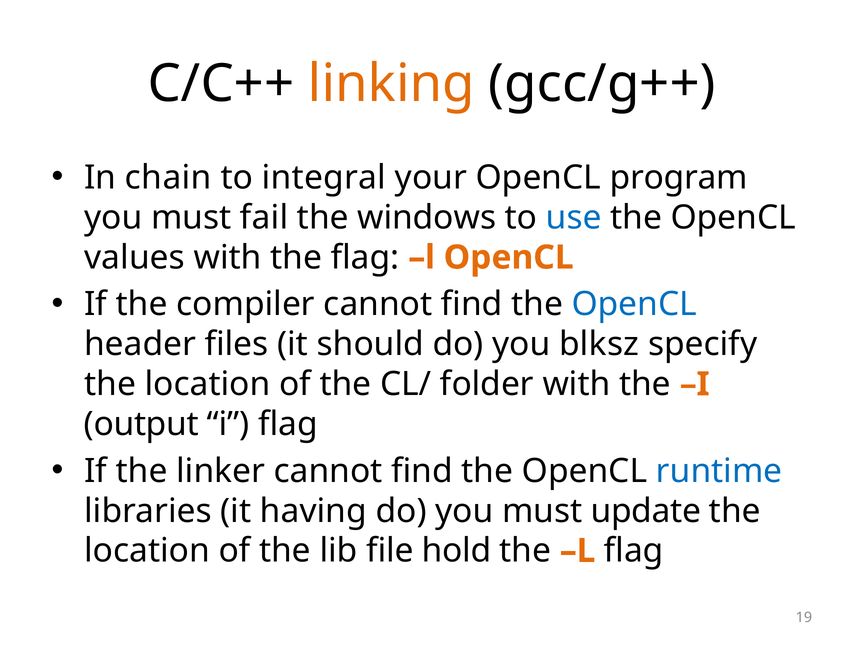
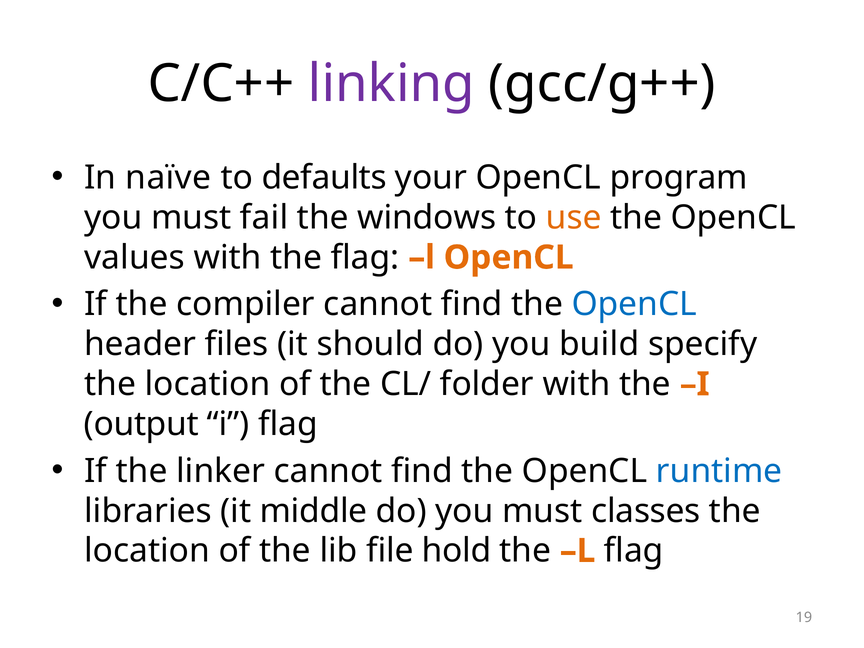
linking colour: orange -> purple
chain: chain -> naïve
integral: integral -> defaults
use colour: blue -> orange
blksz: blksz -> build
having: having -> middle
update: update -> classes
